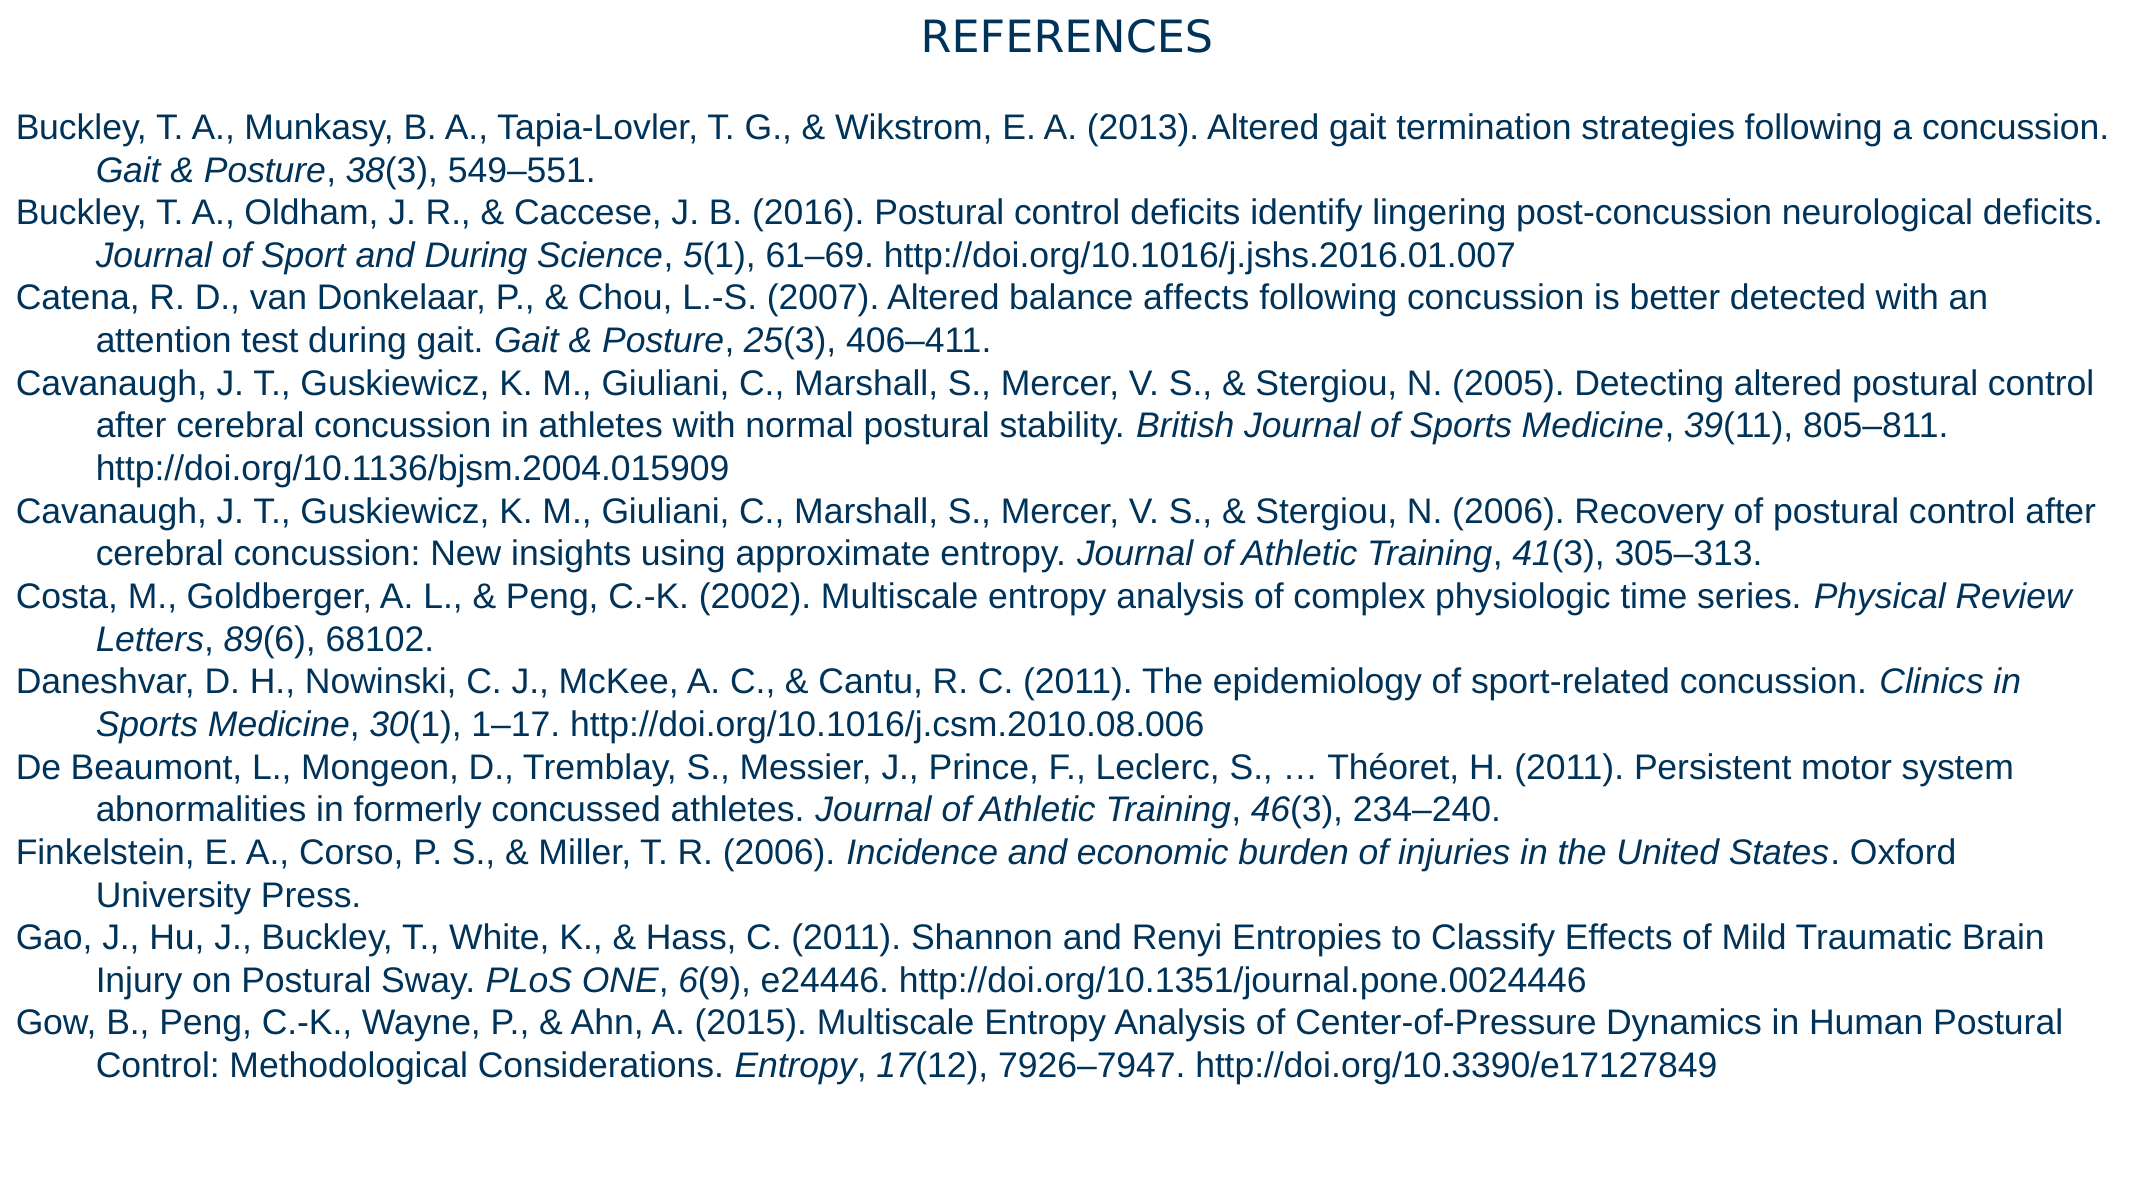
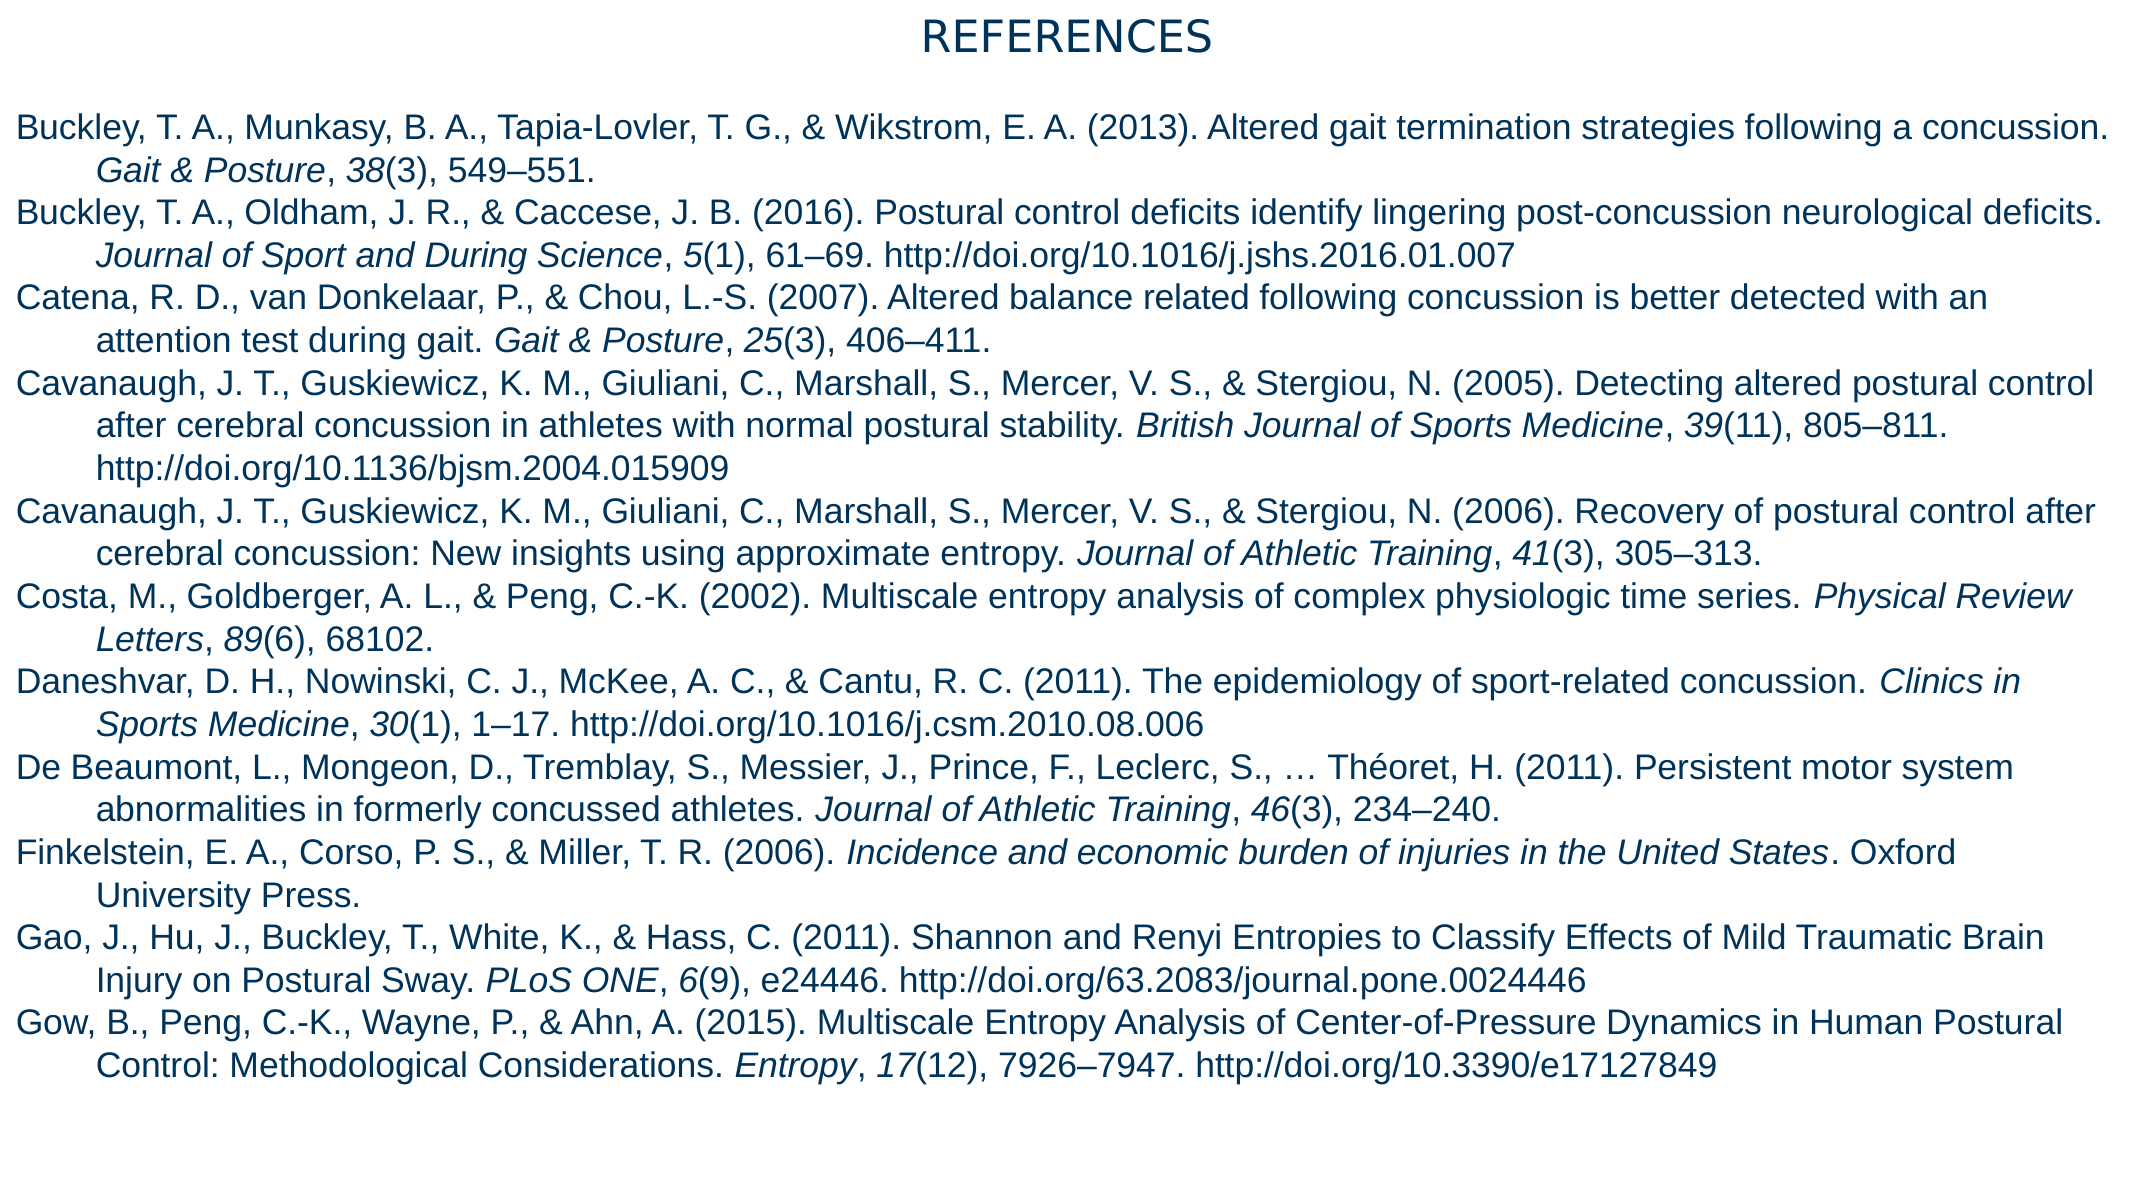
affects: affects -> related
http://doi.org/10.1351/journal.pone.0024446: http://doi.org/10.1351/journal.pone.0024446 -> http://doi.org/63.2083/journal.pone.0024446
